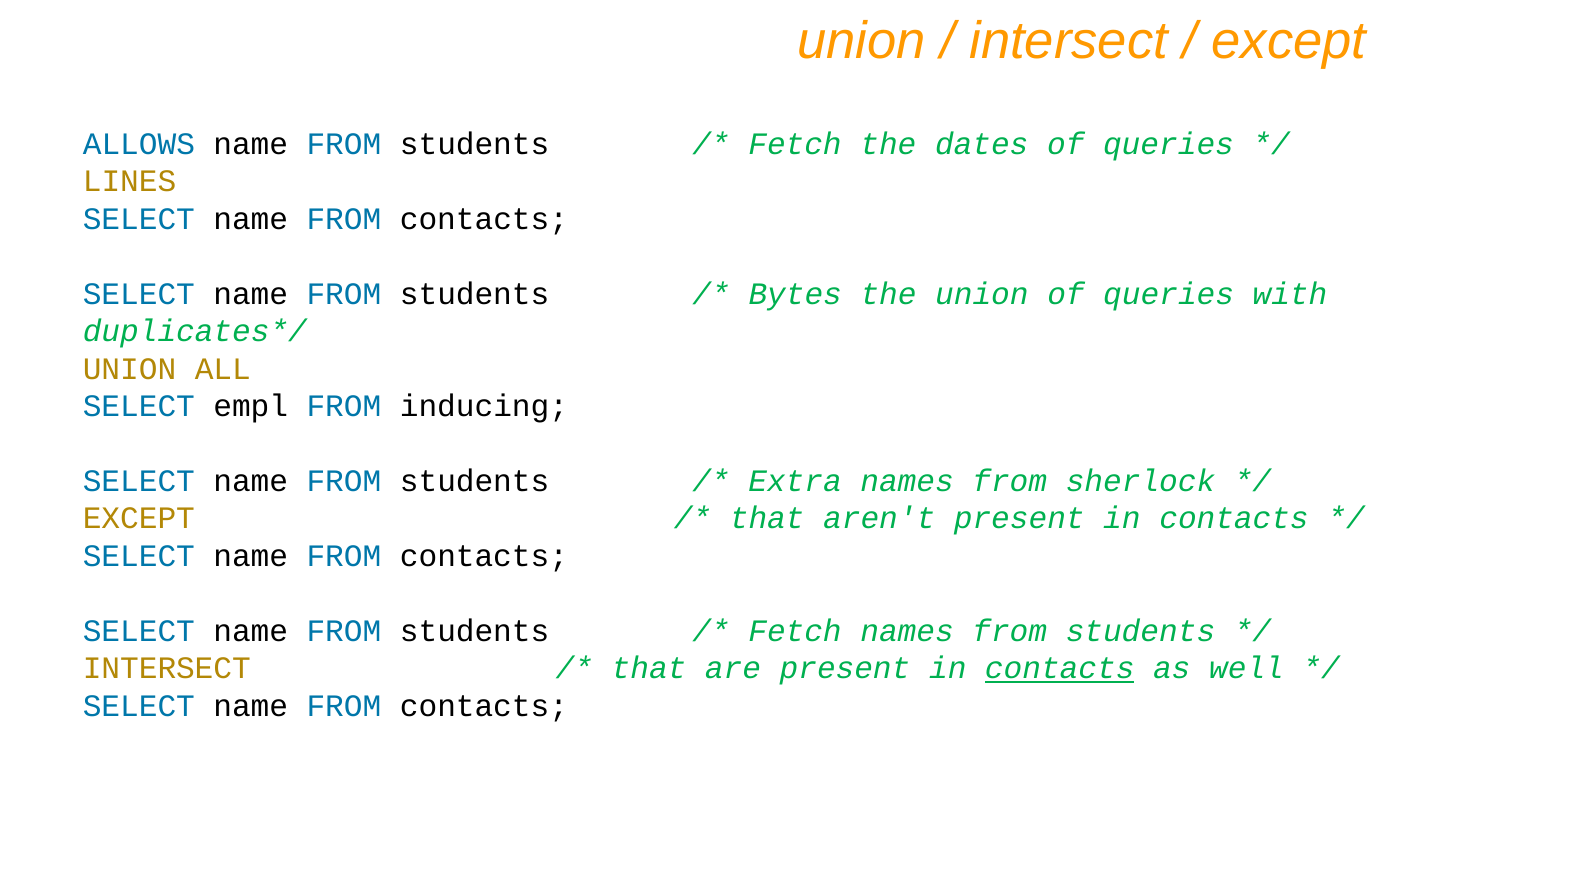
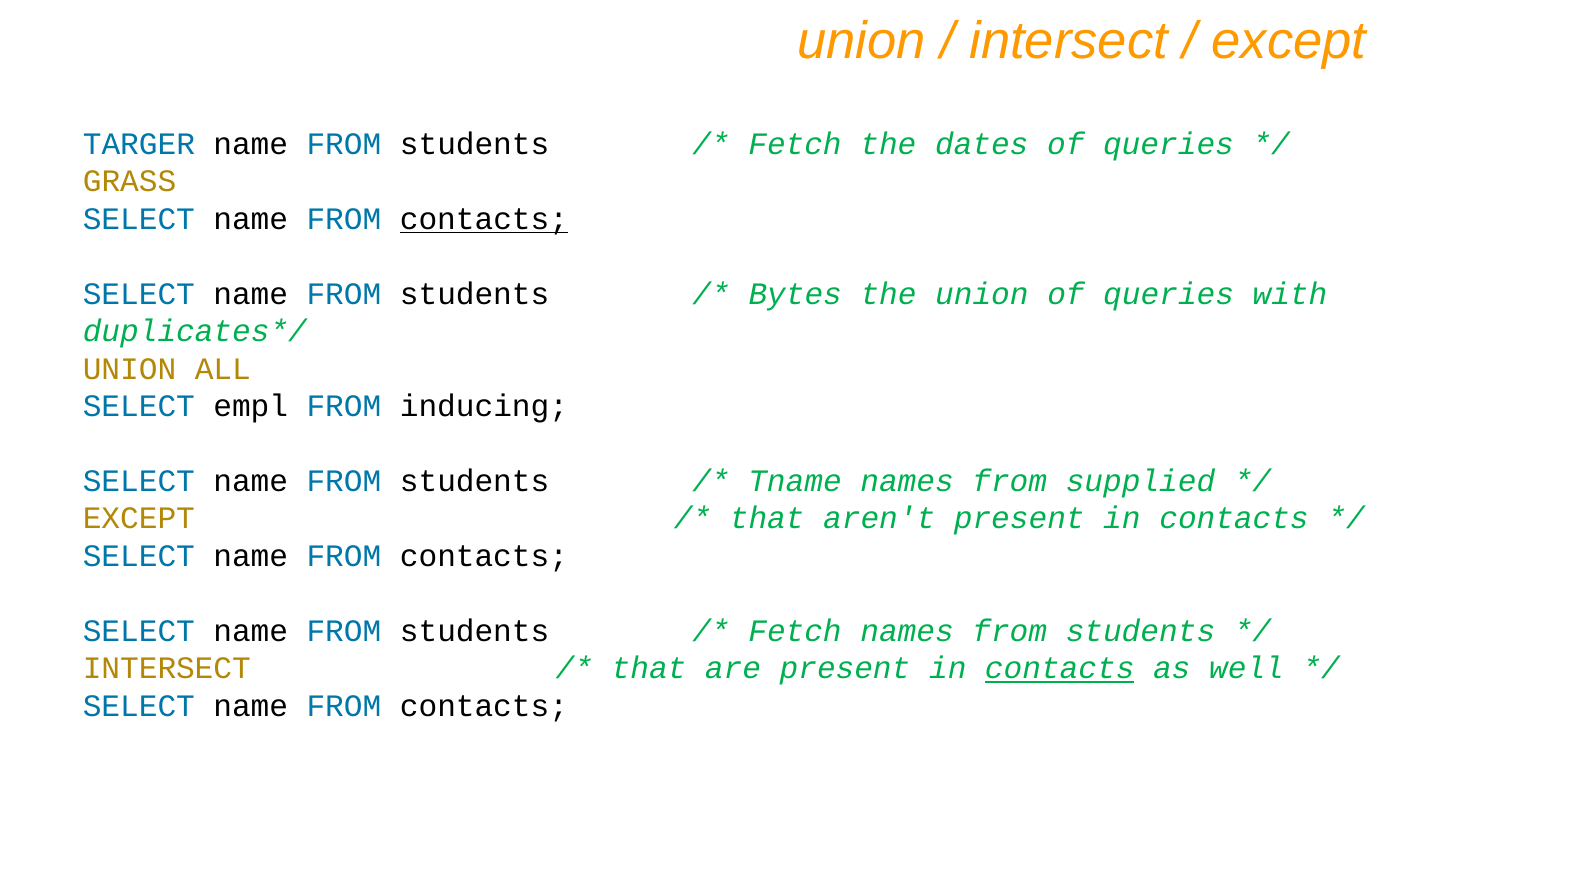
ALLOWS: ALLOWS -> TARGER
LINES: LINES -> GRASS
contacts at (484, 219) underline: none -> present
Extra: Extra -> Tname
sherlock: sherlock -> supplied
